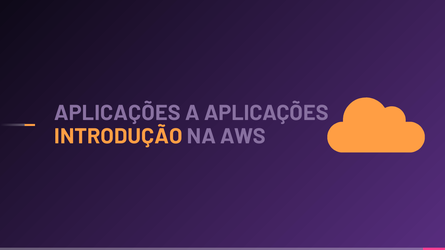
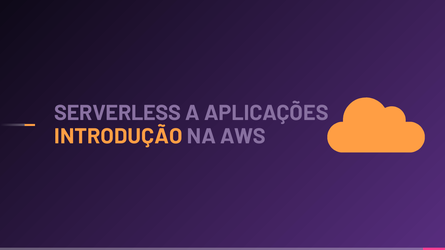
APLICAÇÕES at (118, 113): APLICAÇÕES -> SERVERLESS
